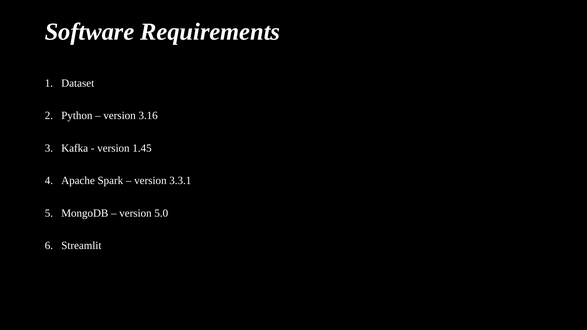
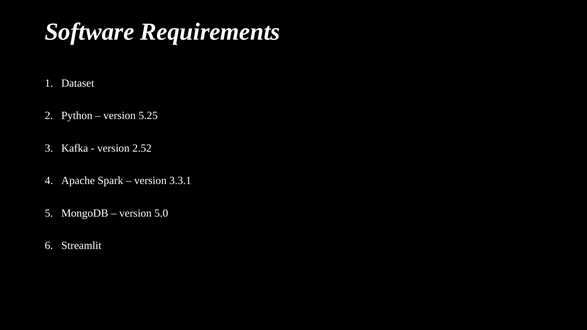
3.16: 3.16 -> 5.25
1.45: 1.45 -> 2.52
